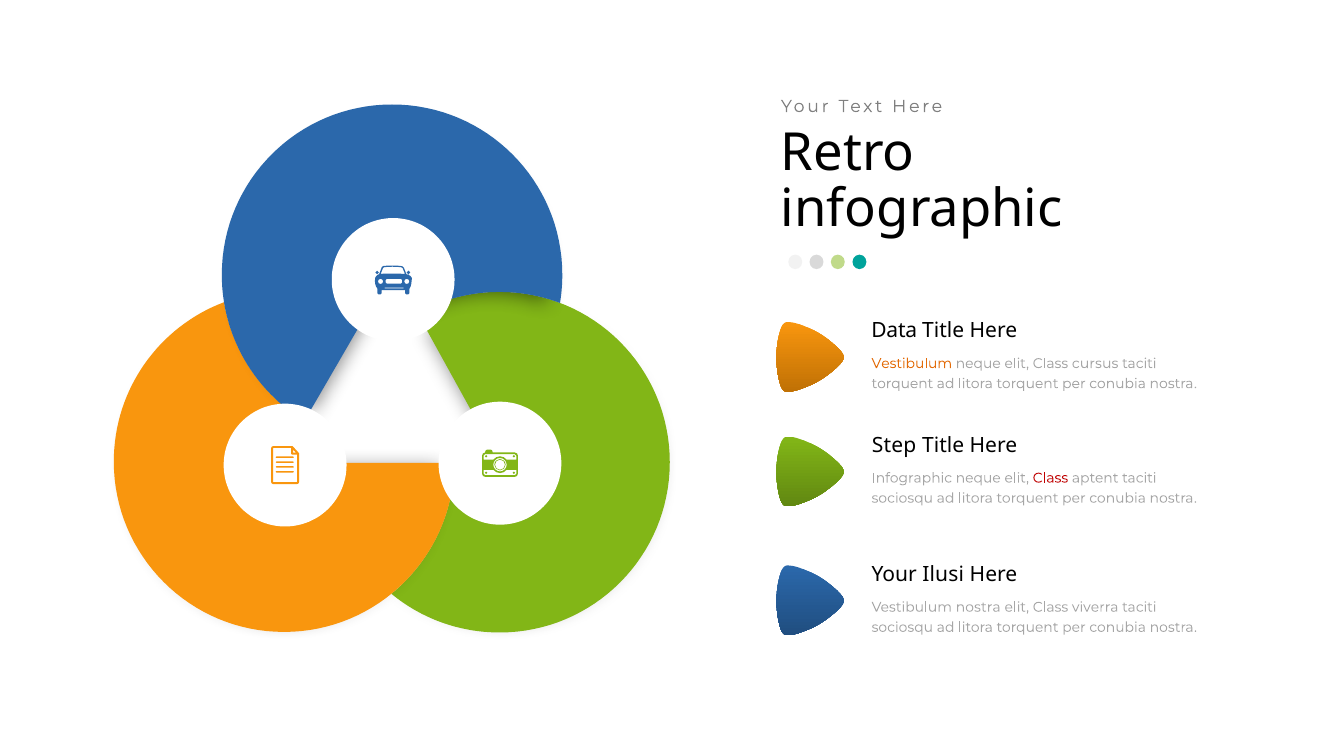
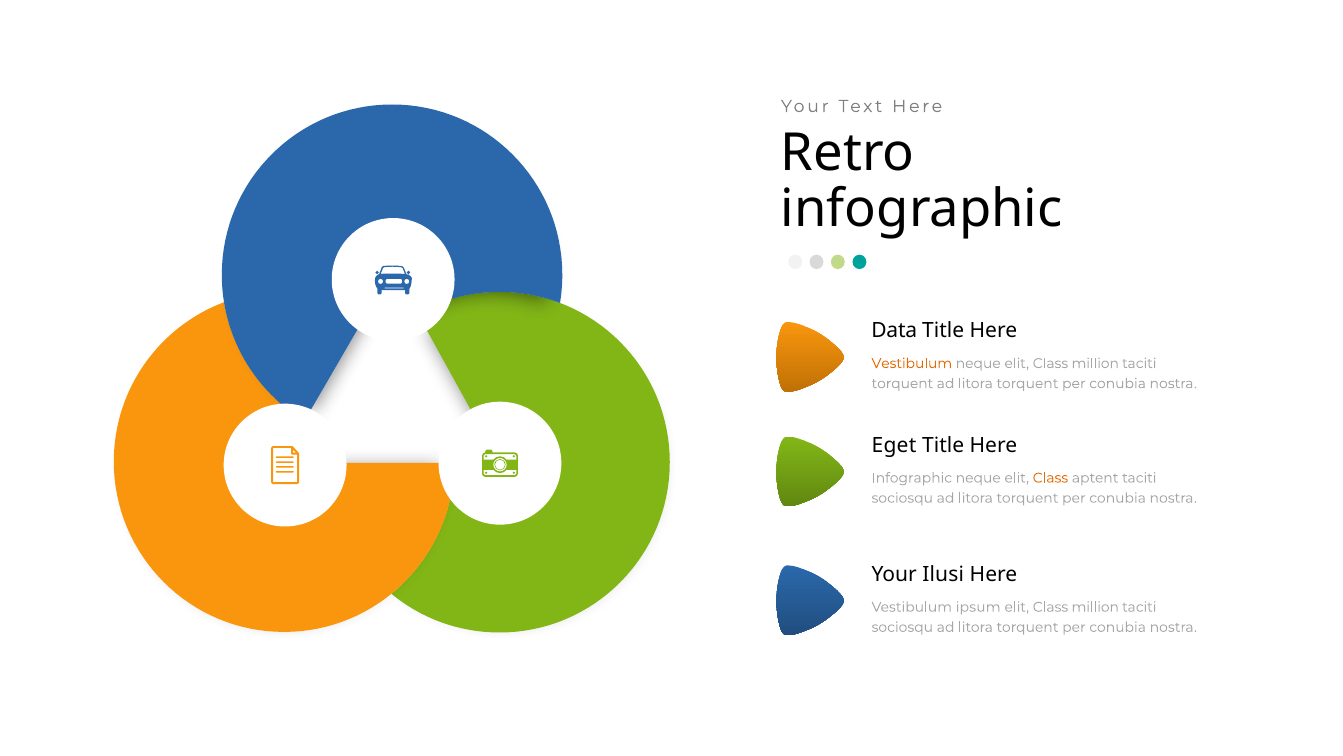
neque elit Class cursus: cursus -> million
Step: Step -> Eget
Class at (1050, 478) colour: red -> orange
Vestibulum nostra: nostra -> ipsum
viverra at (1095, 608): viverra -> million
